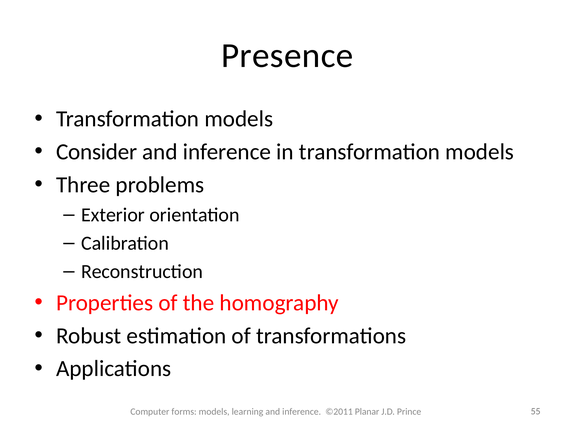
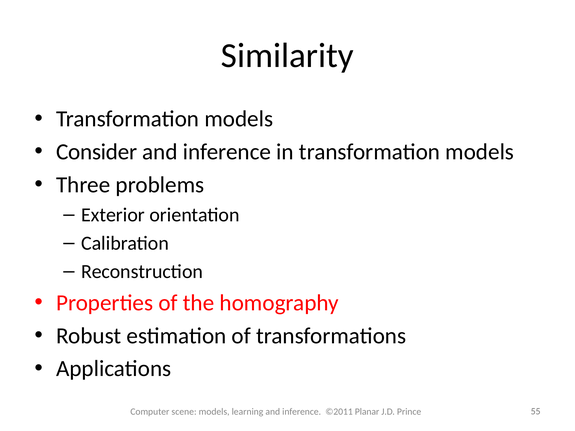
Presence: Presence -> Similarity
forms: forms -> scene
